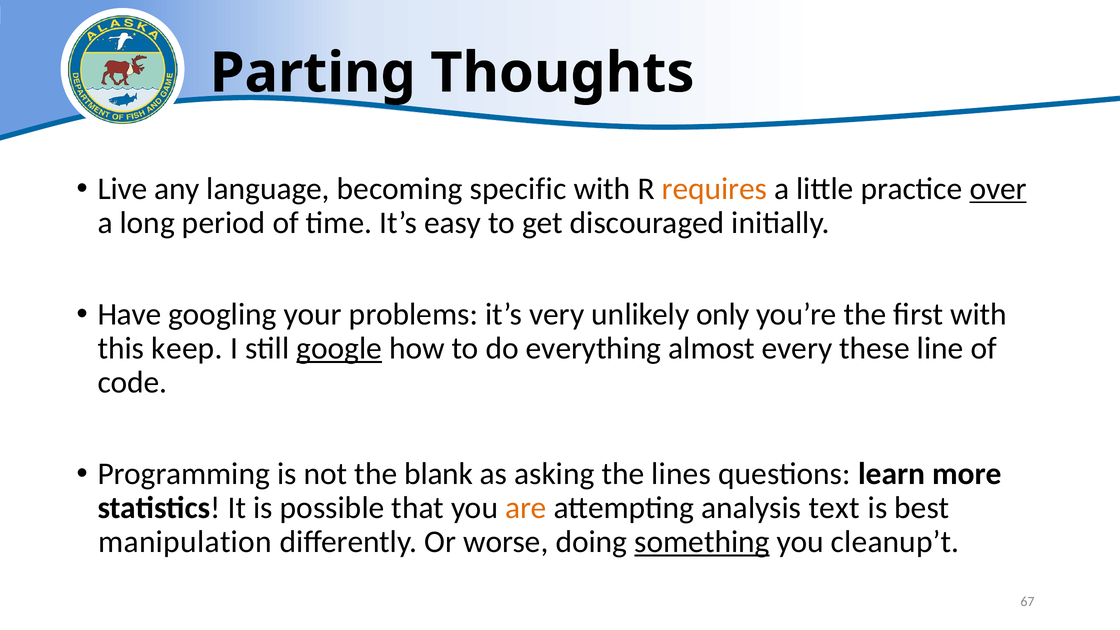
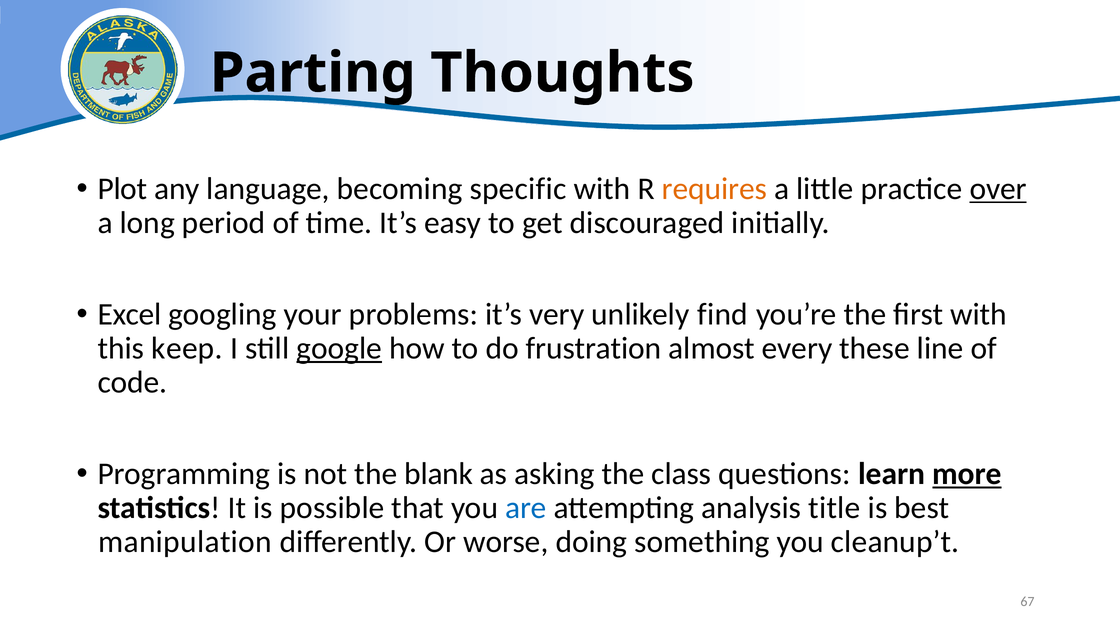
Live: Live -> Plot
Have: Have -> Excel
only: only -> find
everything: everything -> frustration
lines: lines -> class
more underline: none -> present
are colour: orange -> blue
text: text -> title
something underline: present -> none
